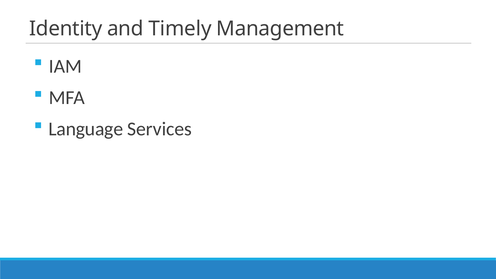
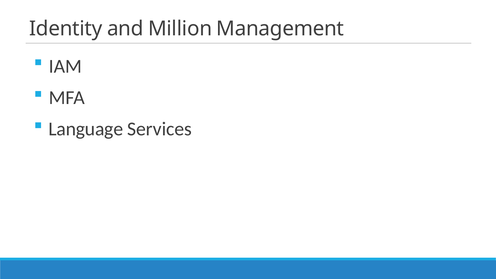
Timely: Timely -> Million
